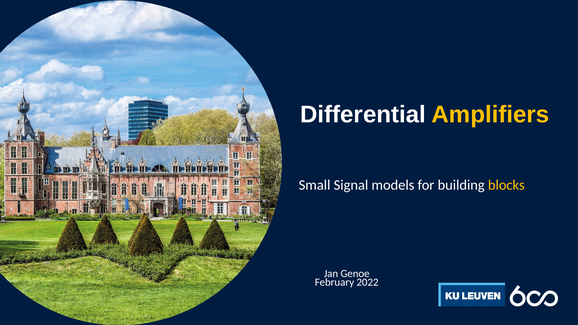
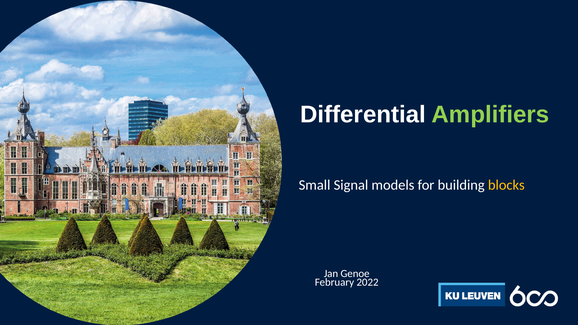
Amplifiers colour: yellow -> light green
